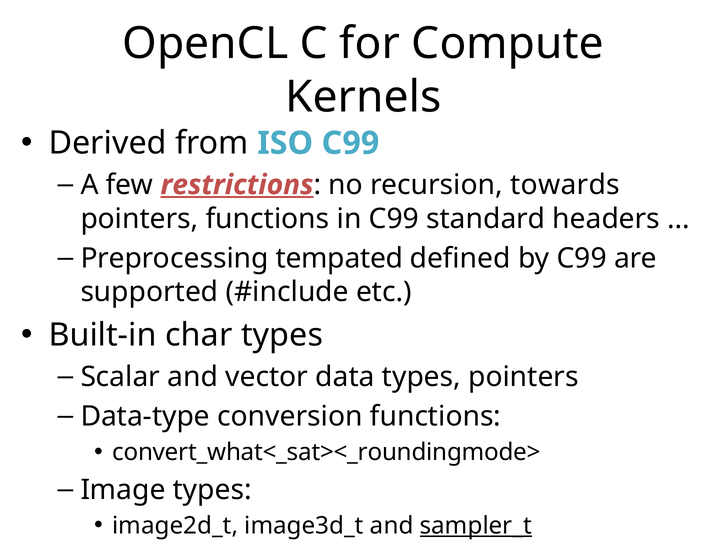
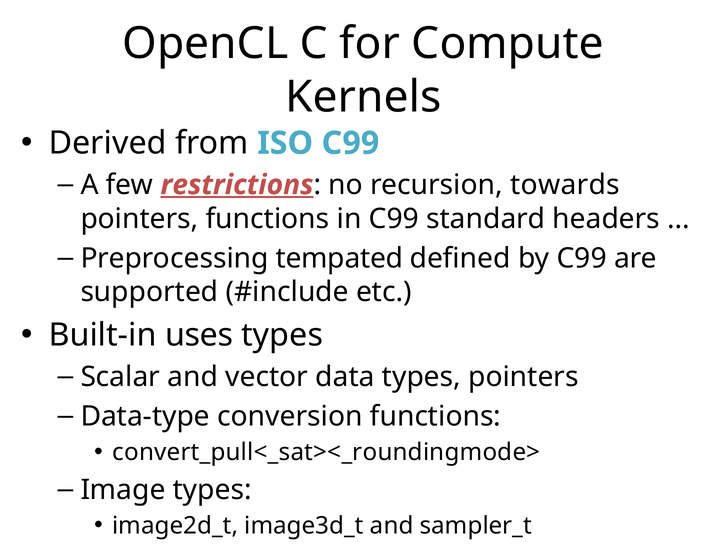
char: char -> uses
convert_what<_sat><_roundingmode>: convert_what<_sat><_roundingmode> -> convert_pull<_sat><_roundingmode>
sampler_t underline: present -> none
